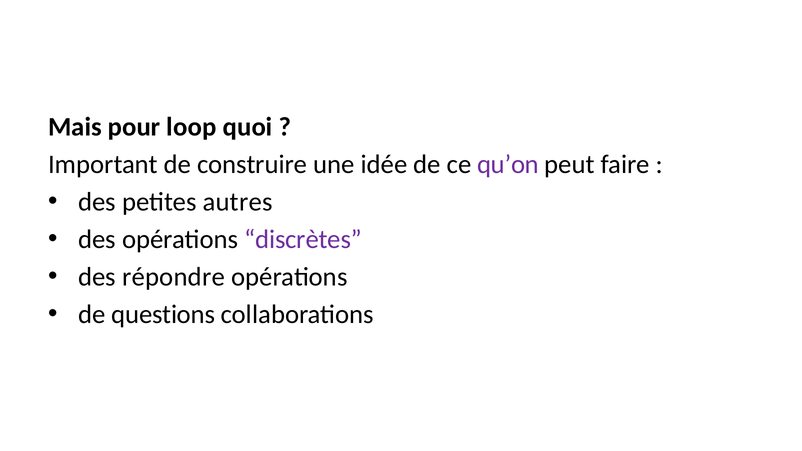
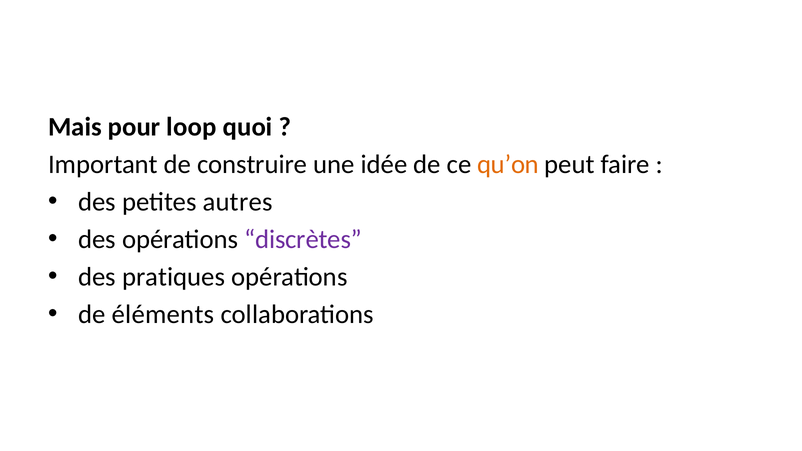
qu’on colour: purple -> orange
répondre: répondre -> pratiques
questions: questions -> éléments
